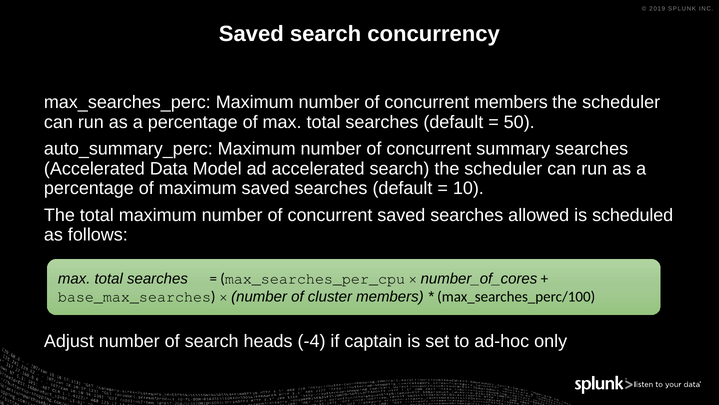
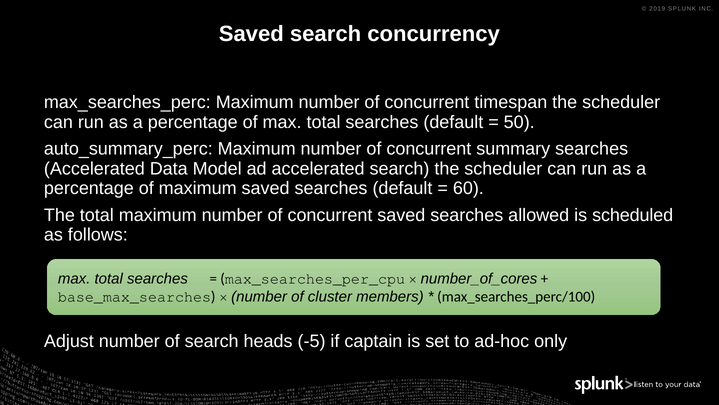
concurrent members: members -> timespan
10: 10 -> 60
-4: -4 -> -5
